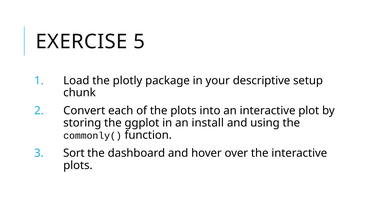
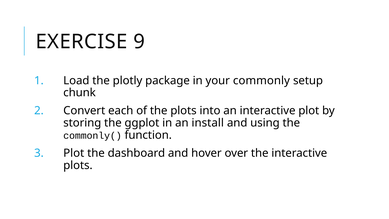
5: 5 -> 9
descriptive: descriptive -> commonly
3 Sort: Sort -> Plot
